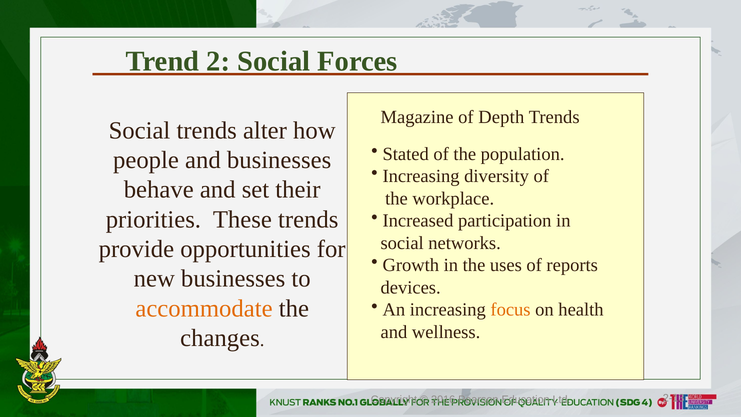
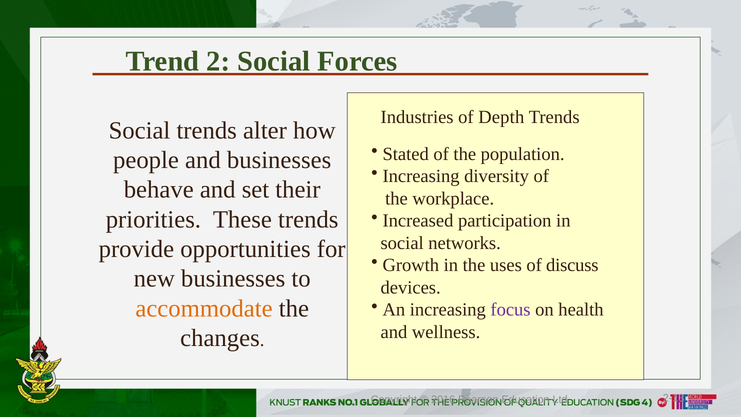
Magazine: Magazine -> Industries
reports: reports -> discuss
focus colour: orange -> purple
